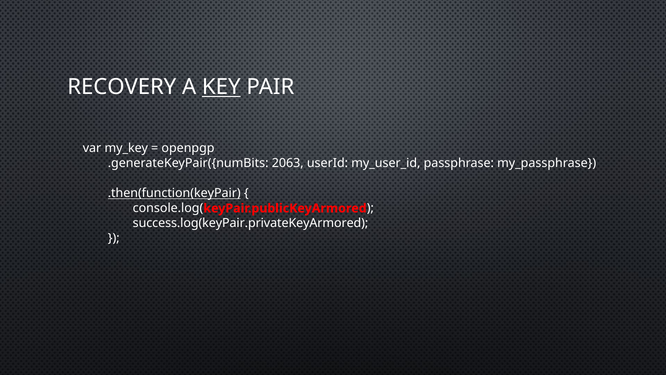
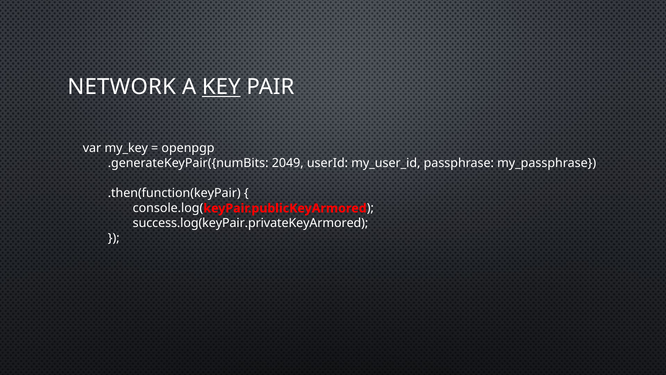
RECOVERY: RECOVERY -> NETWORK
2063: 2063 -> 2049
.then(function(keyPair underline: present -> none
